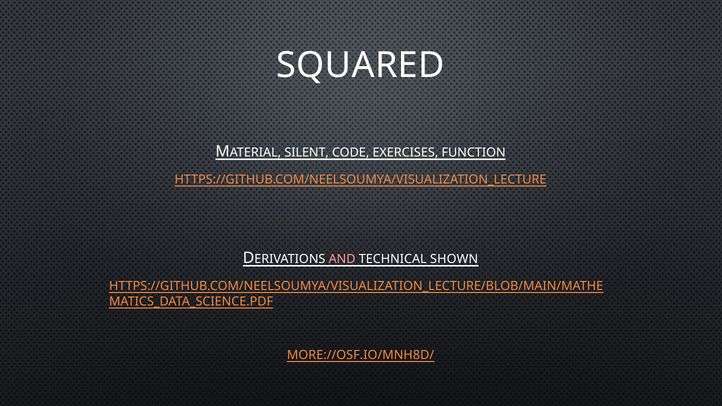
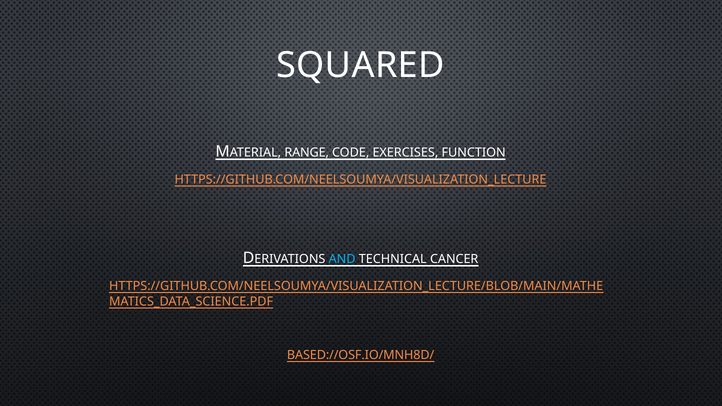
SILENT: SILENT -> RANGE
AND colour: pink -> light blue
SHOWN: SHOWN -> CANCER
MORE://OSF.IO/MNH8D/: MORE://OSF.IO/MNH8D/ -> BASED://OSF.IO/MNH8D/
